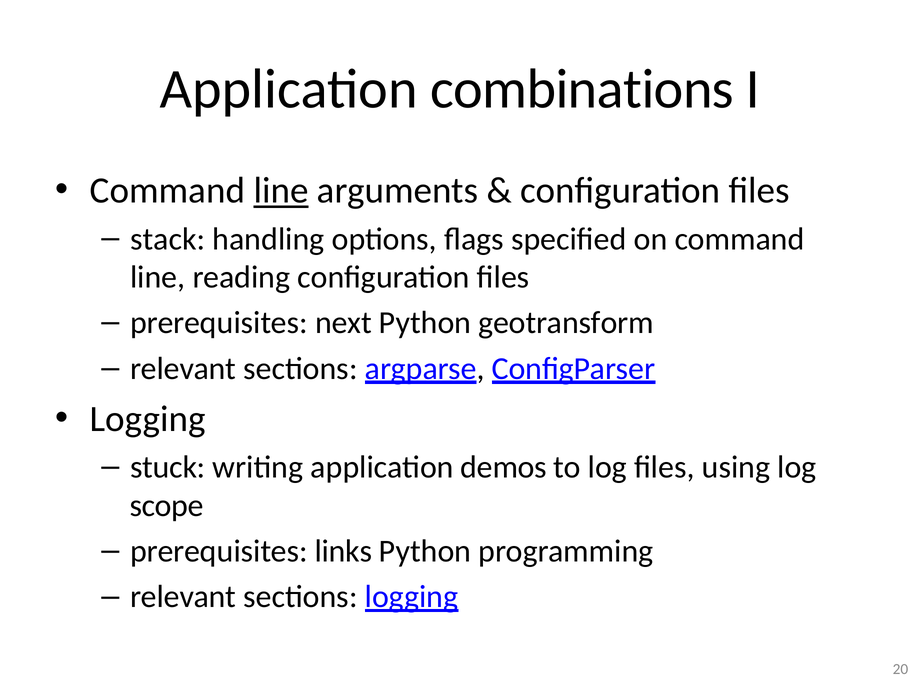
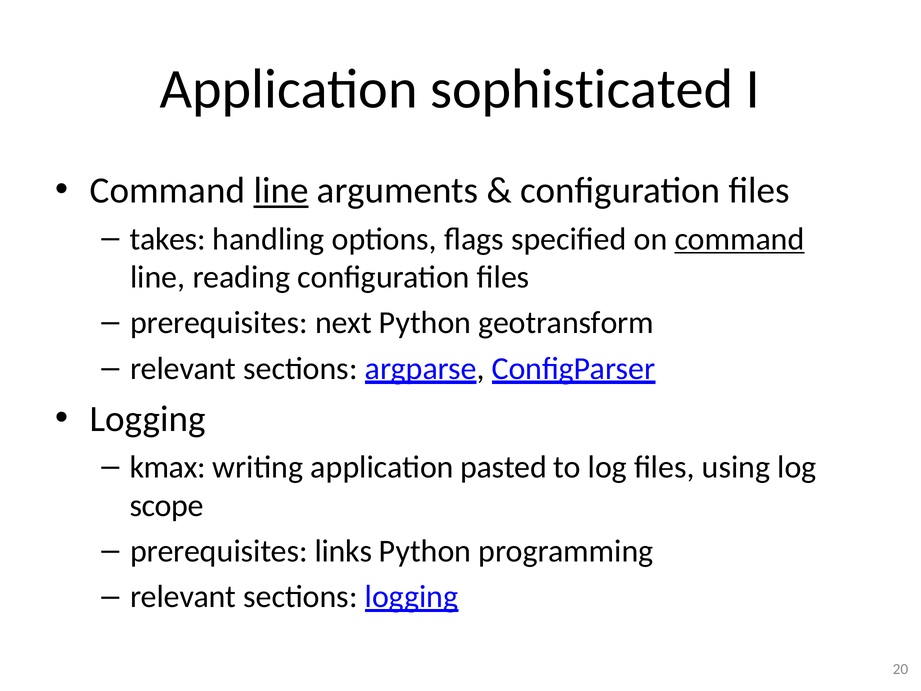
combinations: combinations -> sophisticated
stack: stack -> takes
command at (739, 239) underline: none -> present
stuck: stuck -> kmax
demos: demos -> pasted
